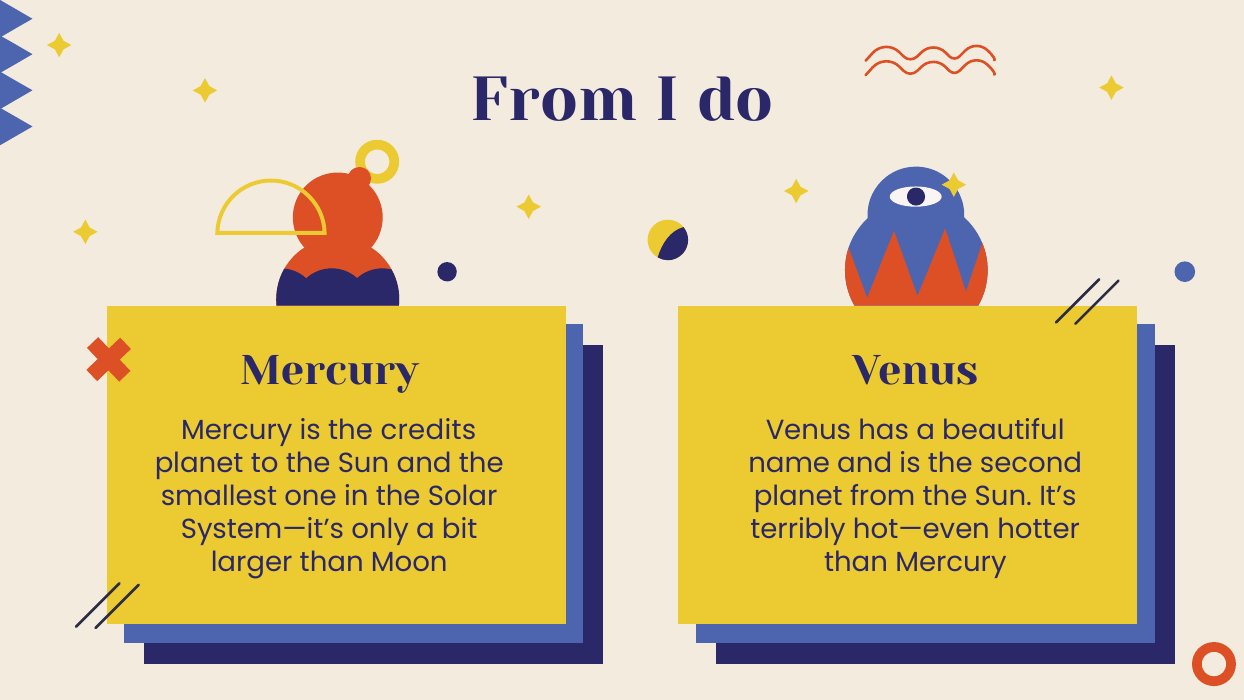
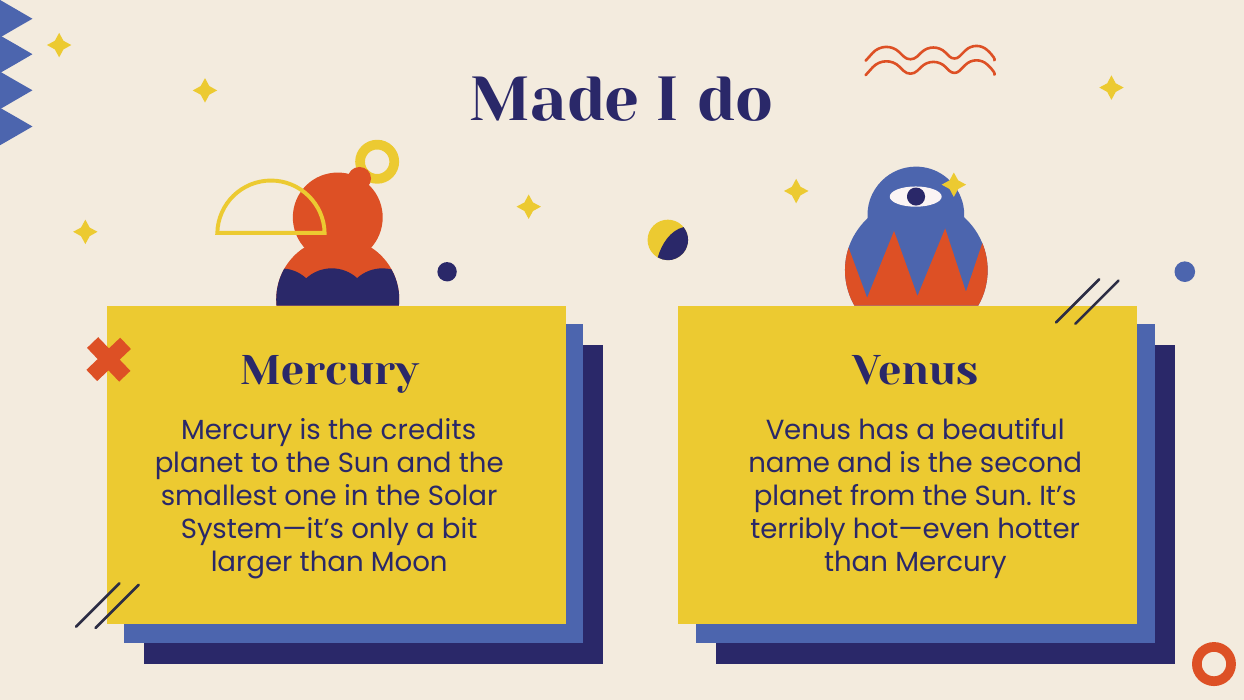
From at (554, 100): From -> Made
